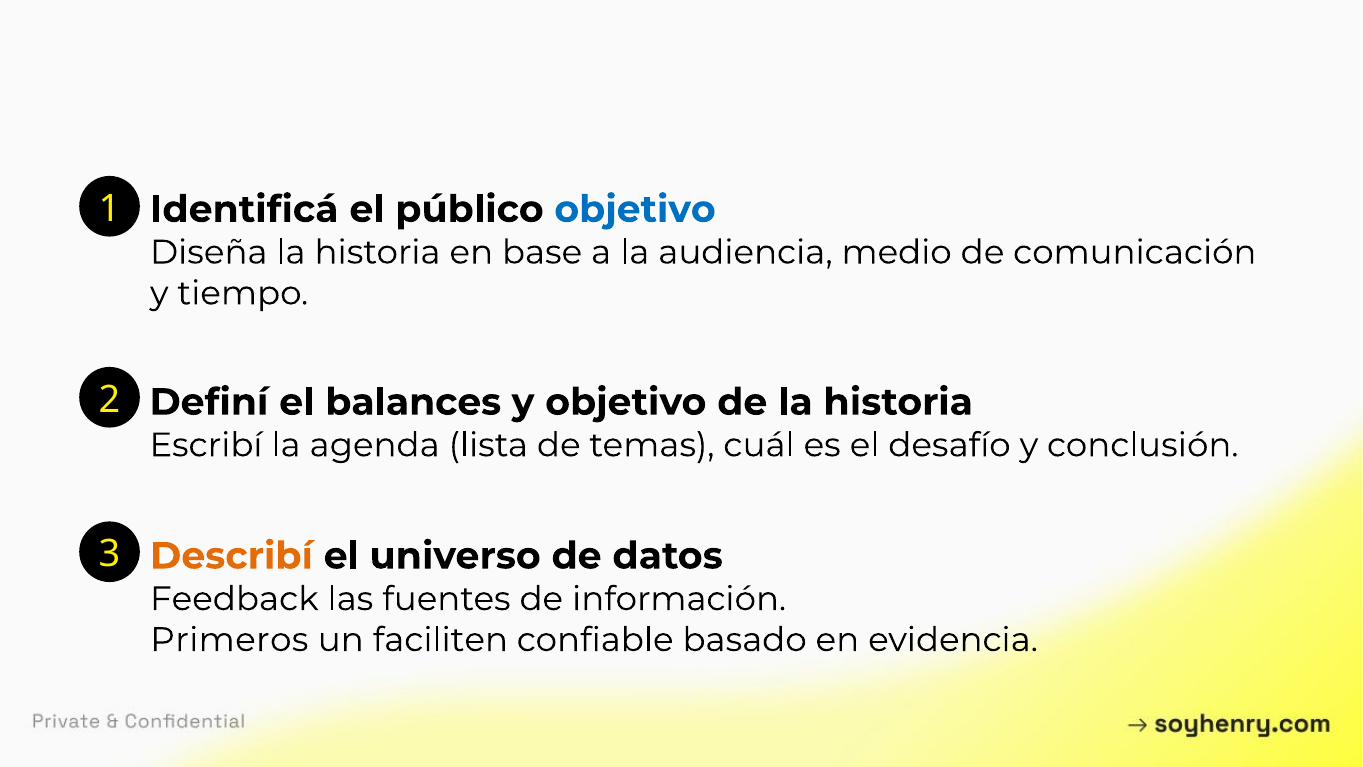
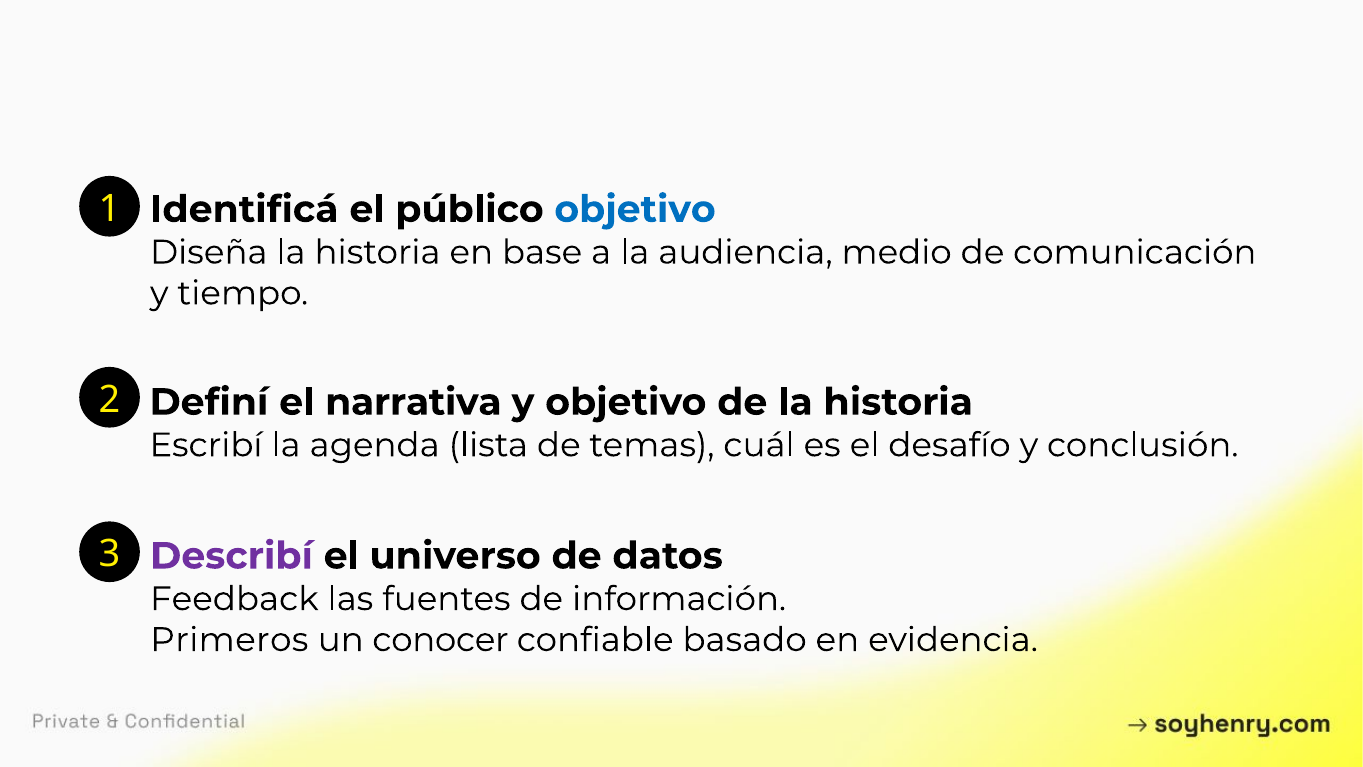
balances: balances -> narrativa
Describí colour: orange -> purple
faciliten: faciliten -> conocer
